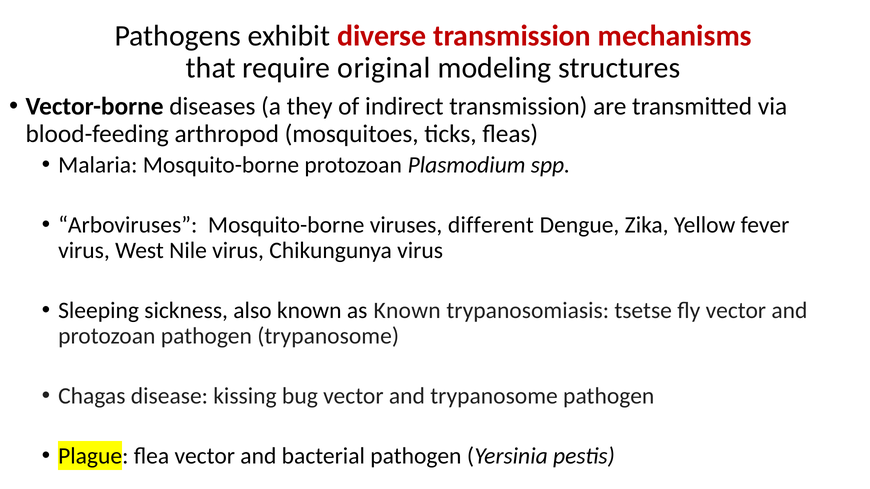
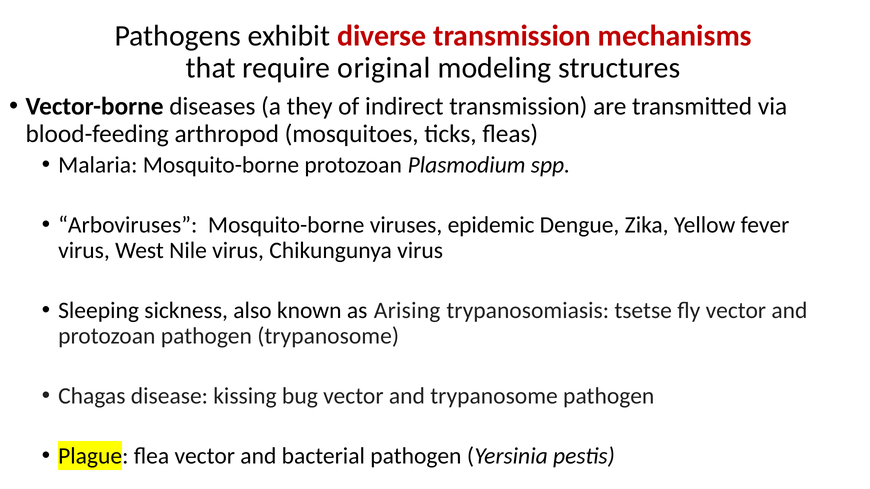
different: different -> epidemic
as Known: Known -> Arising
